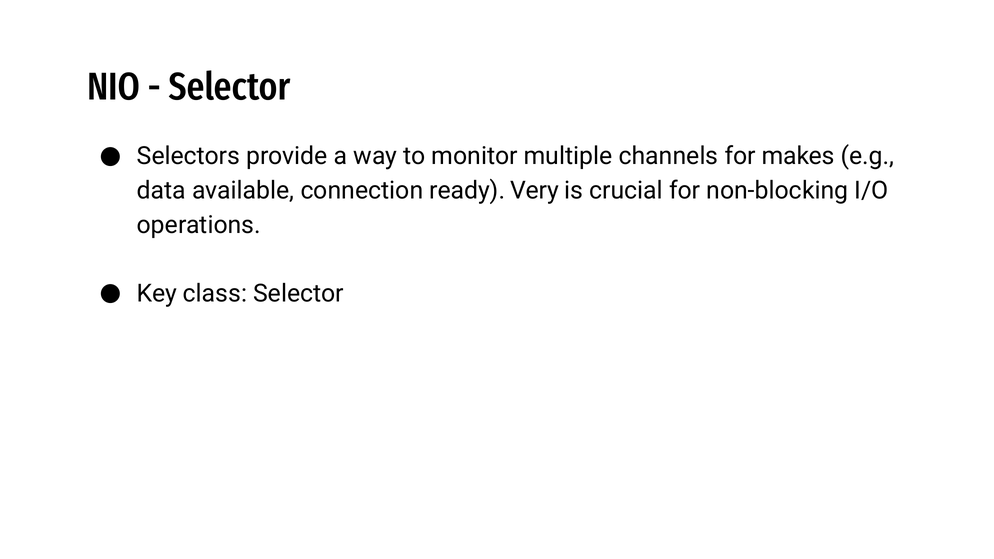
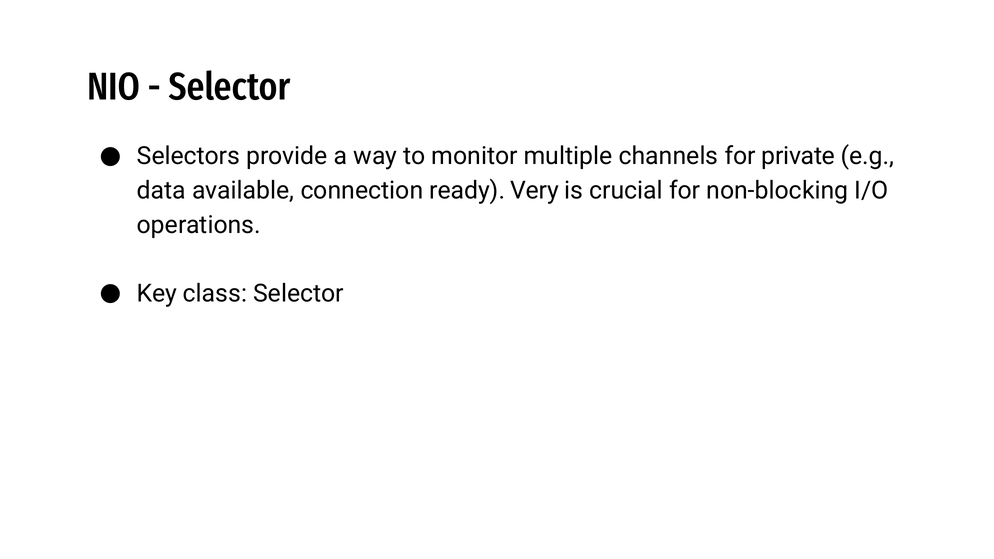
makes: makes -> private
